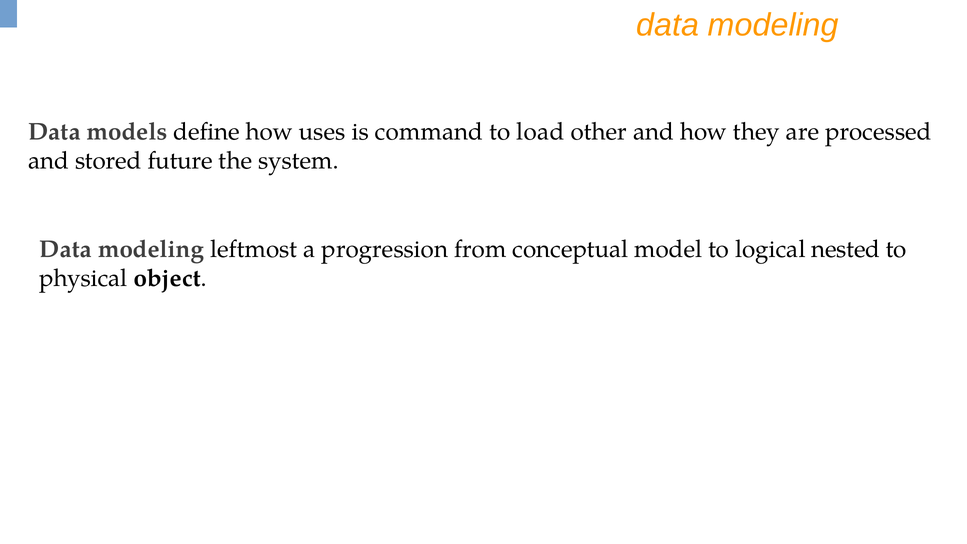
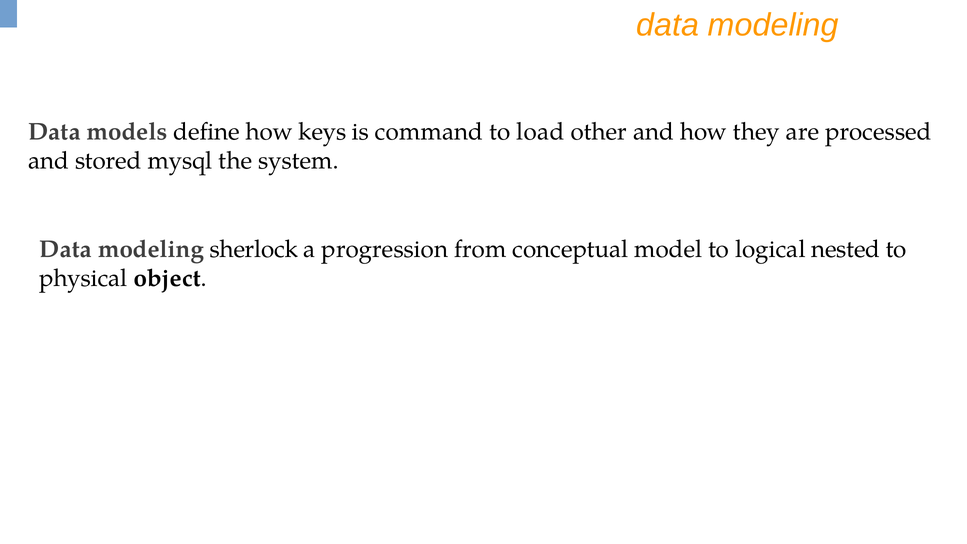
uses: uses -> keys
future: future -> mysql
leftmost: leftmost -> sherlock
